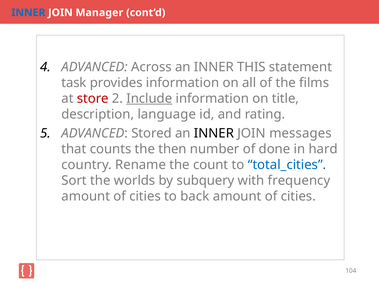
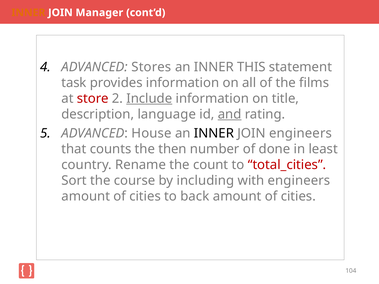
INNER at (28, 13) colour: blue -> orange
Across: Across -> Stores
and underline: none -> present
Stored: Stored -> House
JOIN messages: messages -> engineers
hard: hard -> least
total_cities colour: blue -> red
worlds: worlds -> course
subquery: subquery -> including
with frequency: frequency -> engineers
